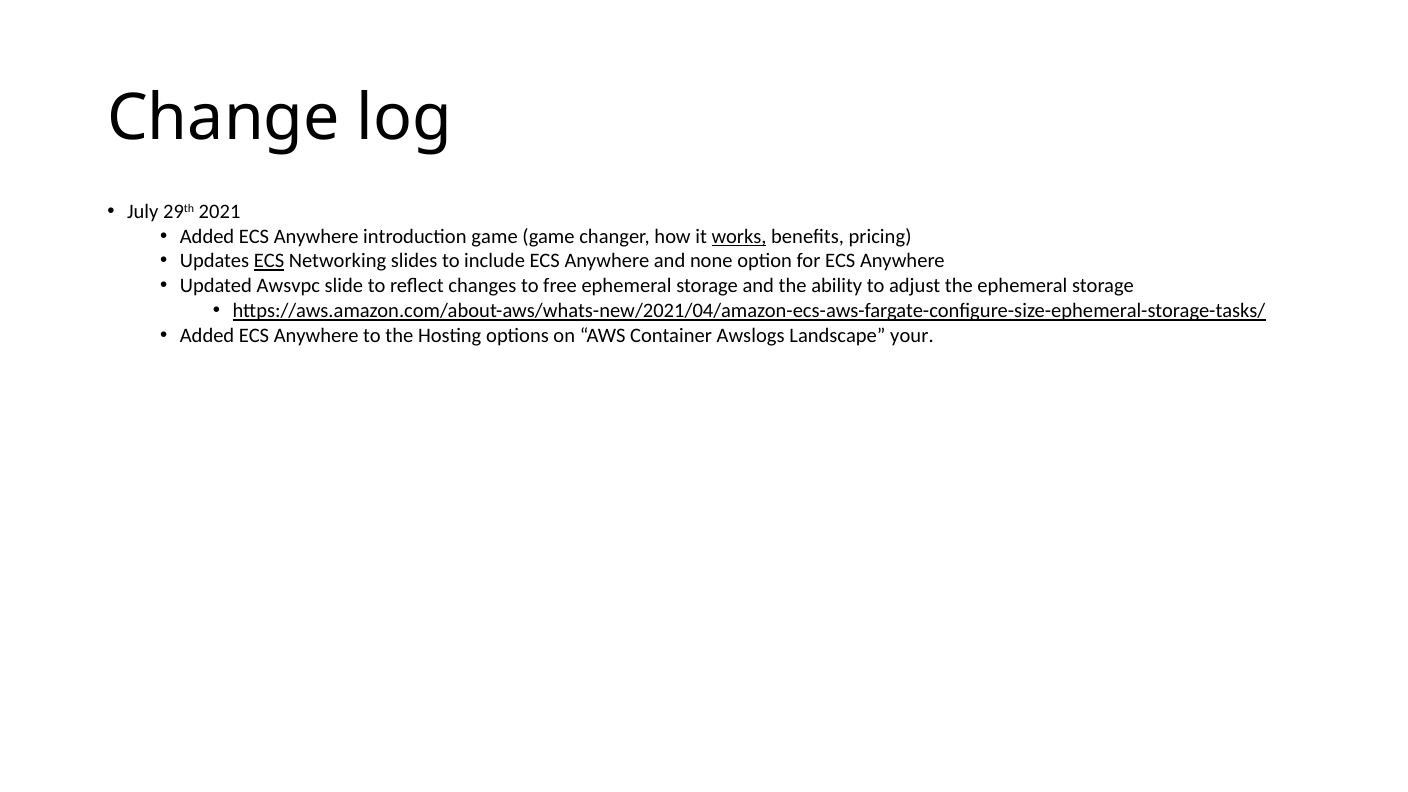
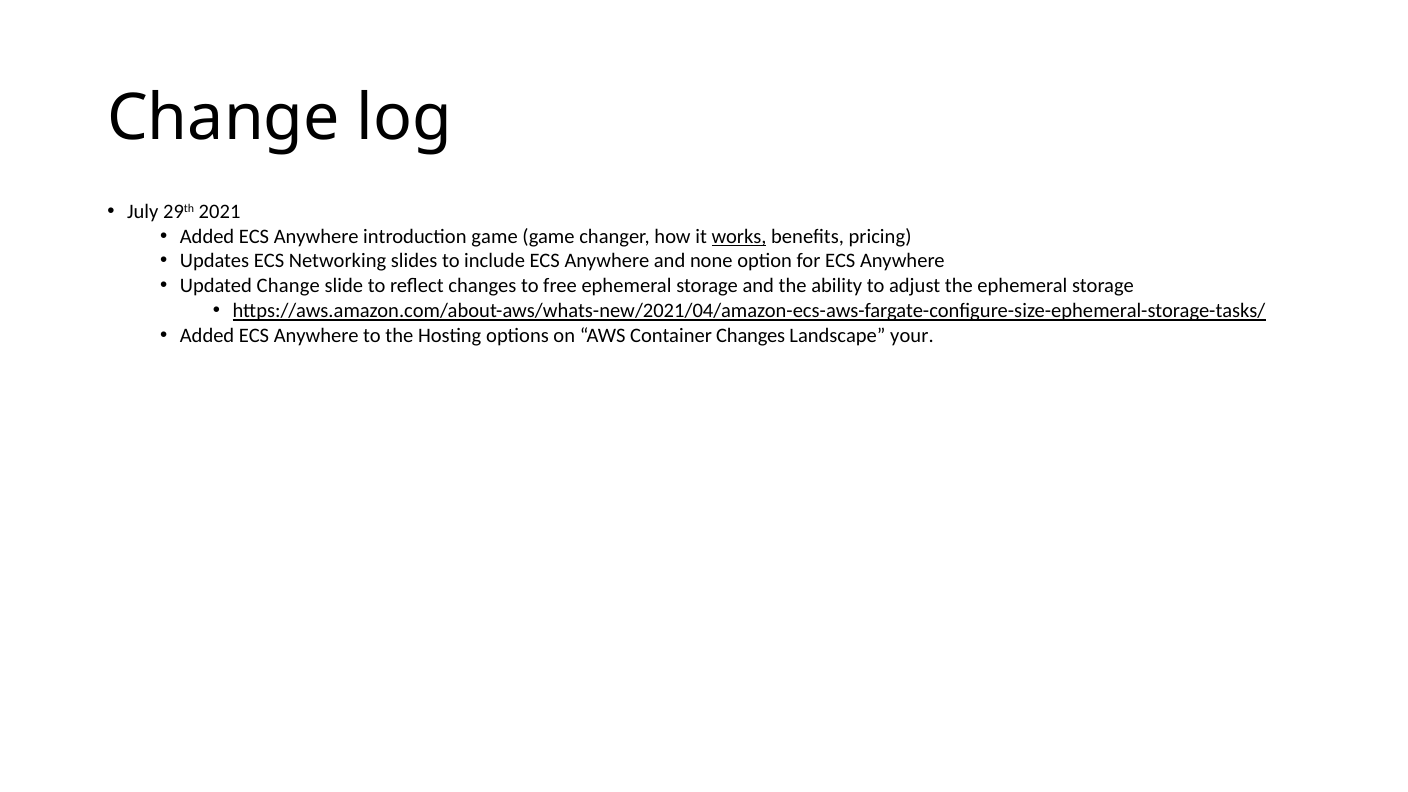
ECS at (269, 261) underline: present -> none
Updated Awsvpc: Awsvpc -> Change
Container Awslogs: Awslogs -> Changes
